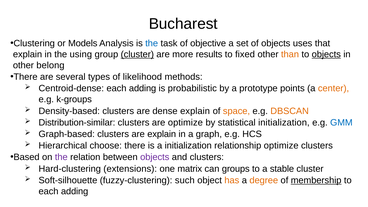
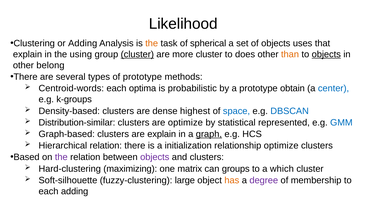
Bucharest: Bucharest -> Likelihood
or Models: Models -> Adding
the at (152, 43) colour: blue -> orange
objective: objective -> spherical
more results: results -> cluster
fixed: fixed -> does
of likelihood: likelihood -> prototype
Centroid-dense: Centroid-dense -> Centroid-words
adding at (143, 88): adding -> optima
points: points -> obtain
center colour: orange -> blue
dense explain: explain -> highest
space colour: orange -> blue
DBSCAN colour: orange -> blue
statistical initialization: initialization -> represented
graph underline: none -> present
Hierarchical choose: choose -> relation
extensions: extensions -> maximizing
stable: stable -> which
such: such -> large
degree colour: orange -> purple
membership underline: present -> none
